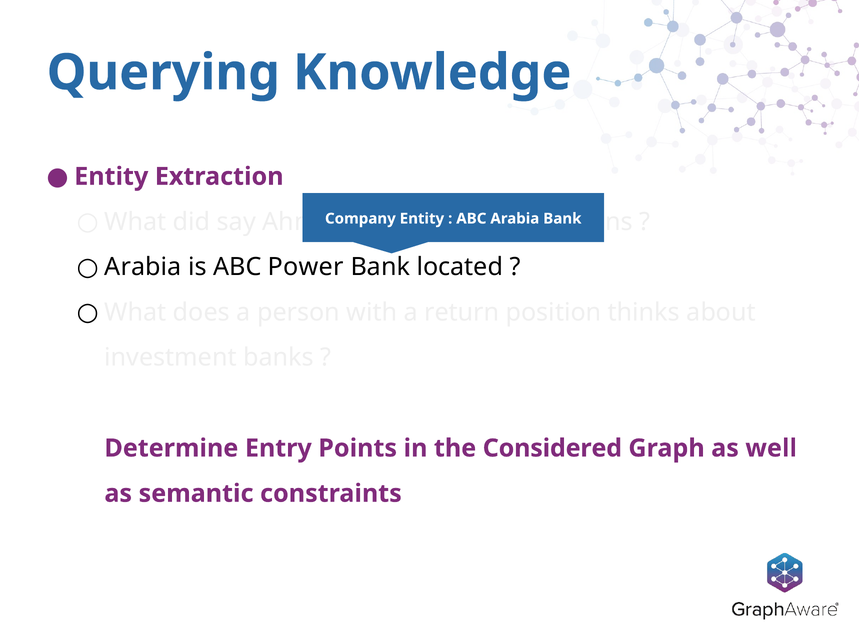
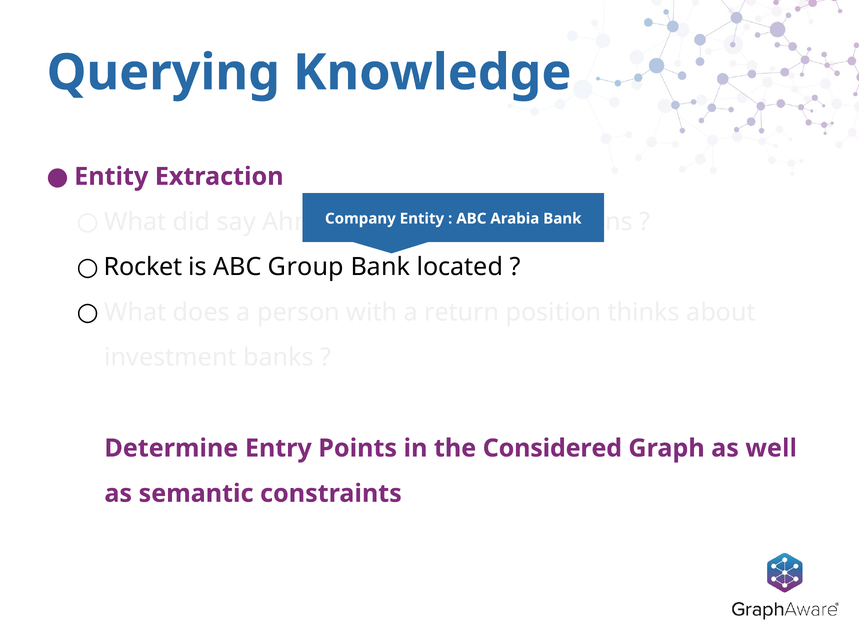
Arabia at (143, 267): Arabia -> Rocket
Power: Power -> Group
